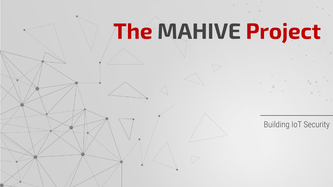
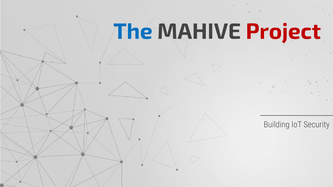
The colour: red -> blue
